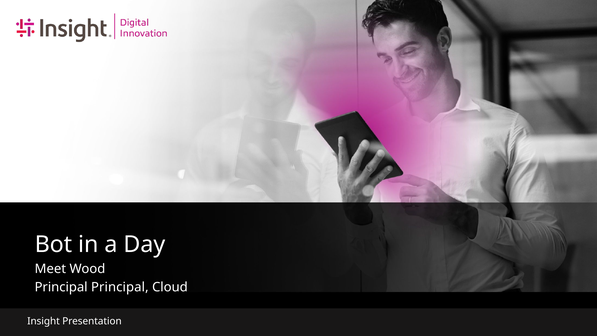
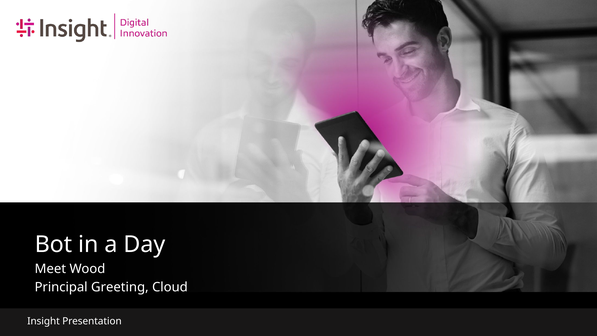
Principal Principal: Principal -> Greeting
